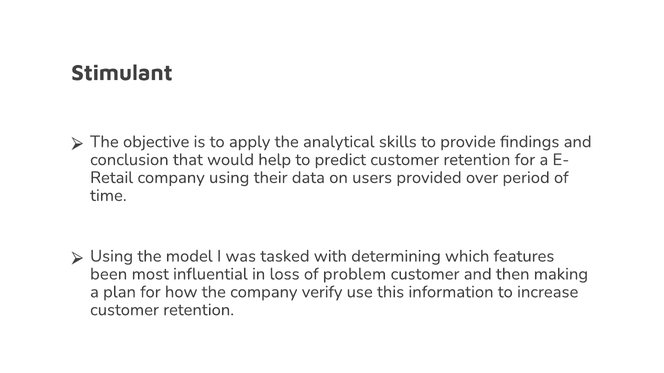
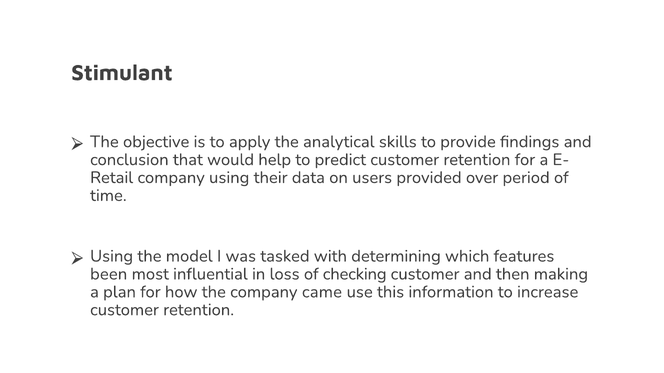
problem: problem -> checking
verify: verify -> came
